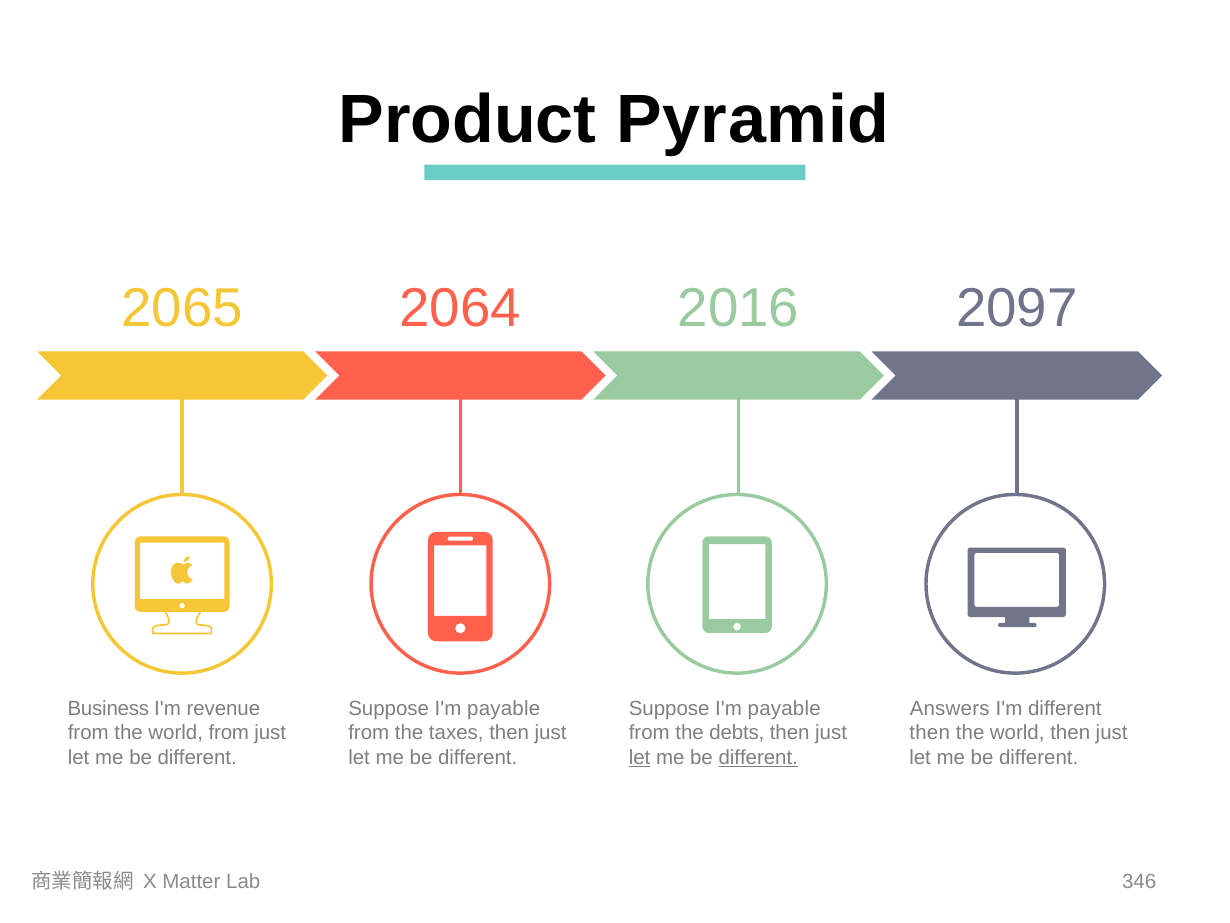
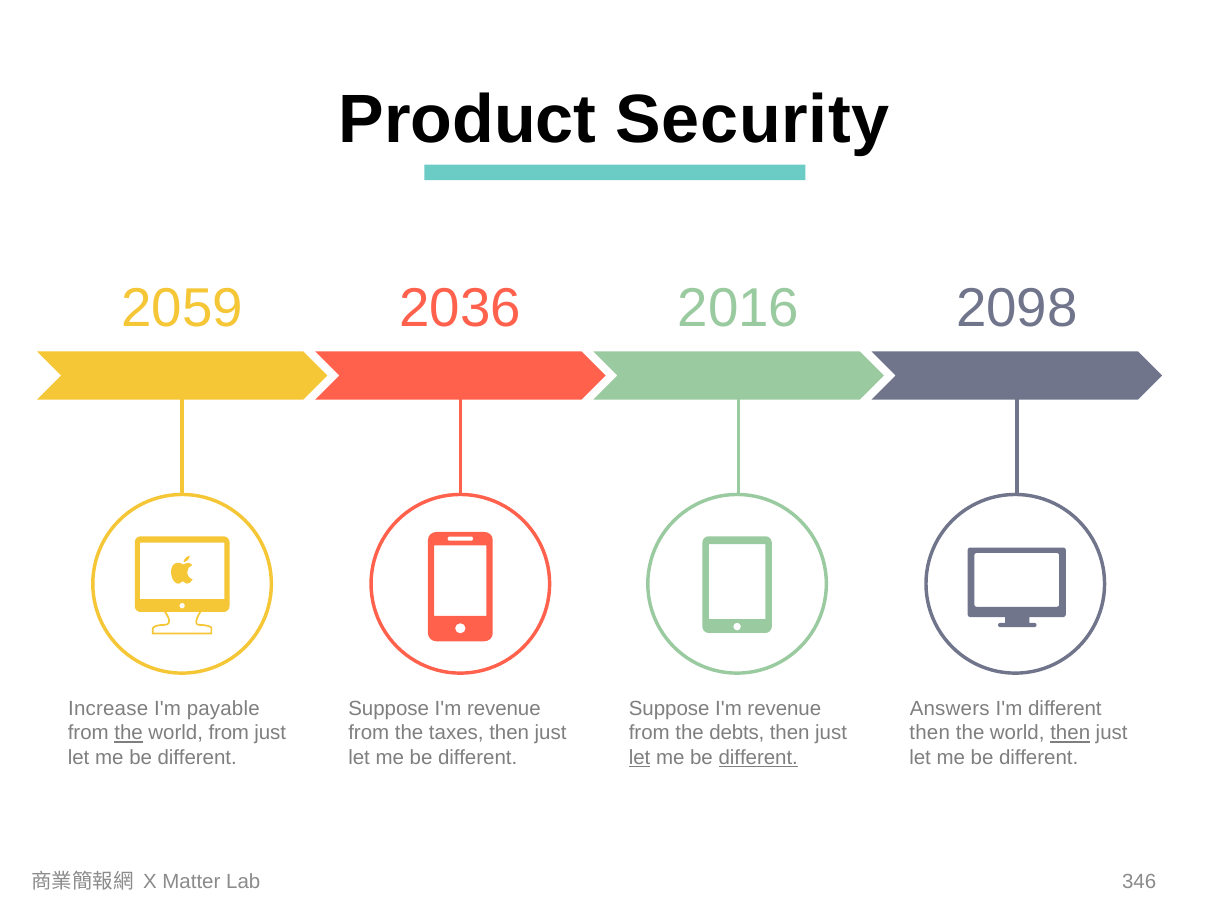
Pyramid: Pyramid -> Security
2065: 2065 -> 2059
2064: 2064 -> 2036
2097: 2097 -> 2098
Business: Business -> Increase
revenue: revenue -> payable
payable at (504, 708): payable -> revenue
payable at (784, 708): payable -> revenue
the at (129, 733) underline: none -> present
then at (1070, 733) underline: none -> present
